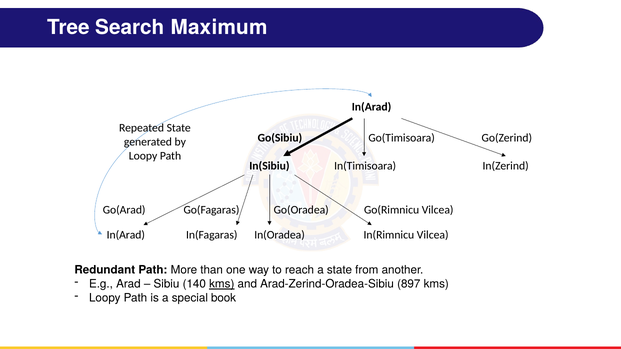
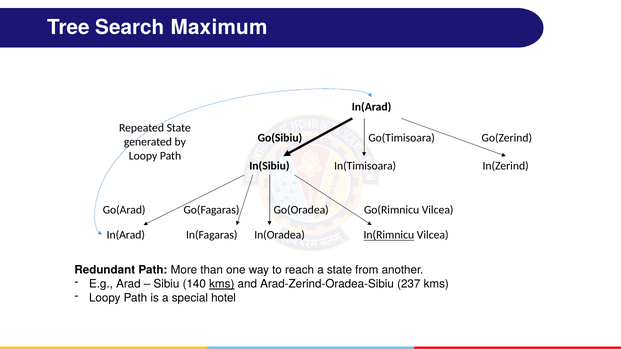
In(Rimnicu underline: none -> present
897: 897 -> 237
book: book -> hotel
